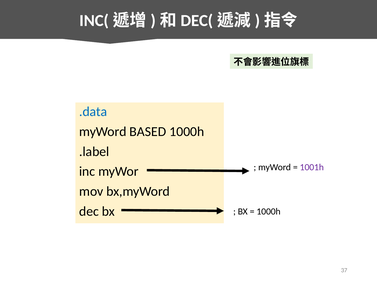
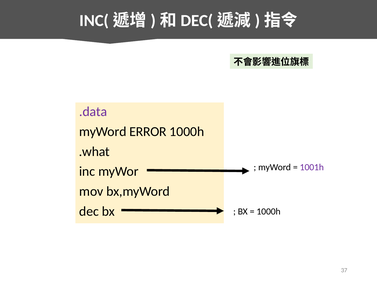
.data colour: blue -> purple
BASED: BASED -> ERROR
.label: .label -> .what
